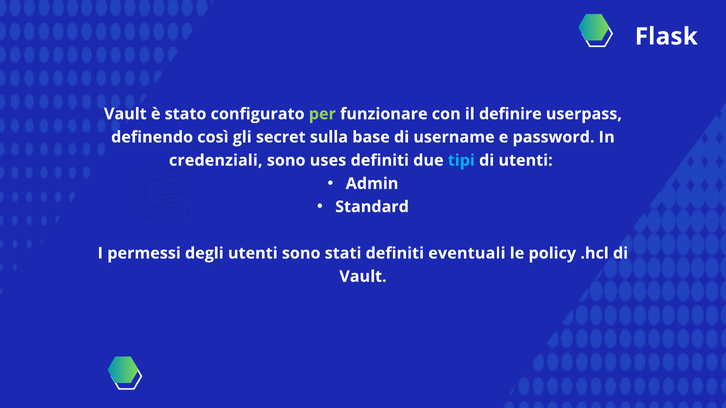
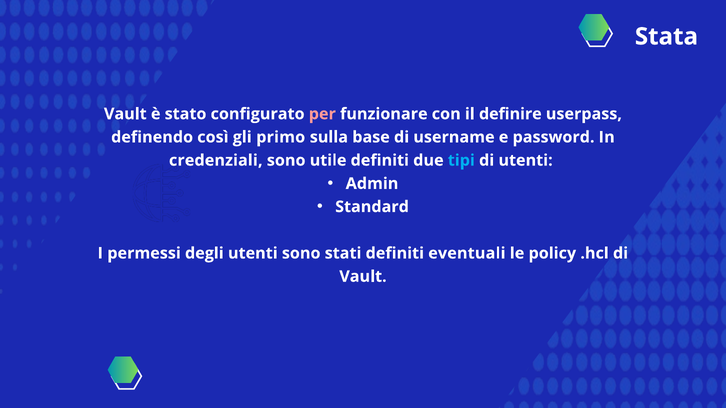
Flask: Flask -> Stata
per colour: light green -> pink
secret: secret -> primo
uses: uses -> utile
